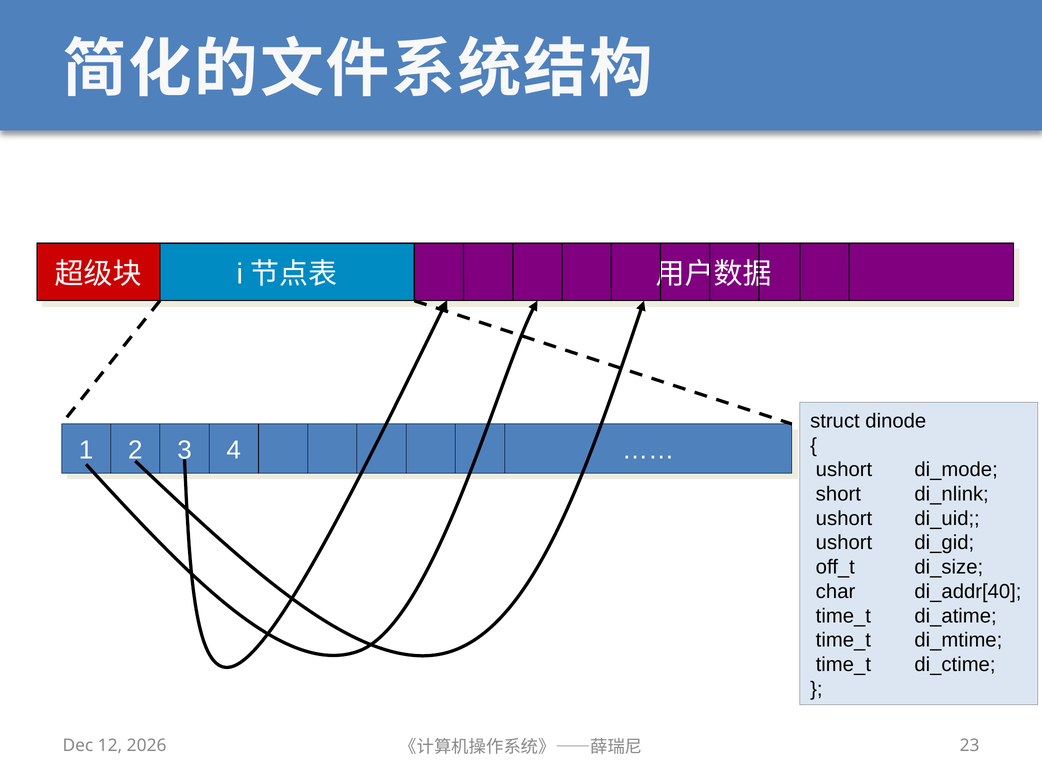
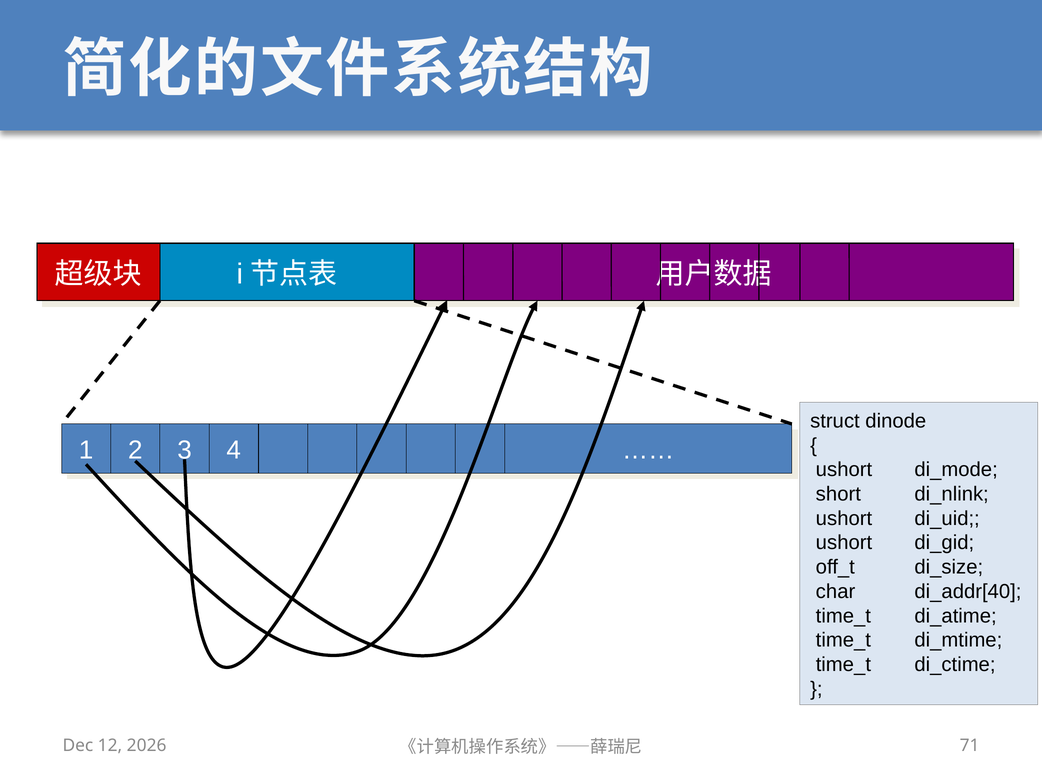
23: 23 -> 71
